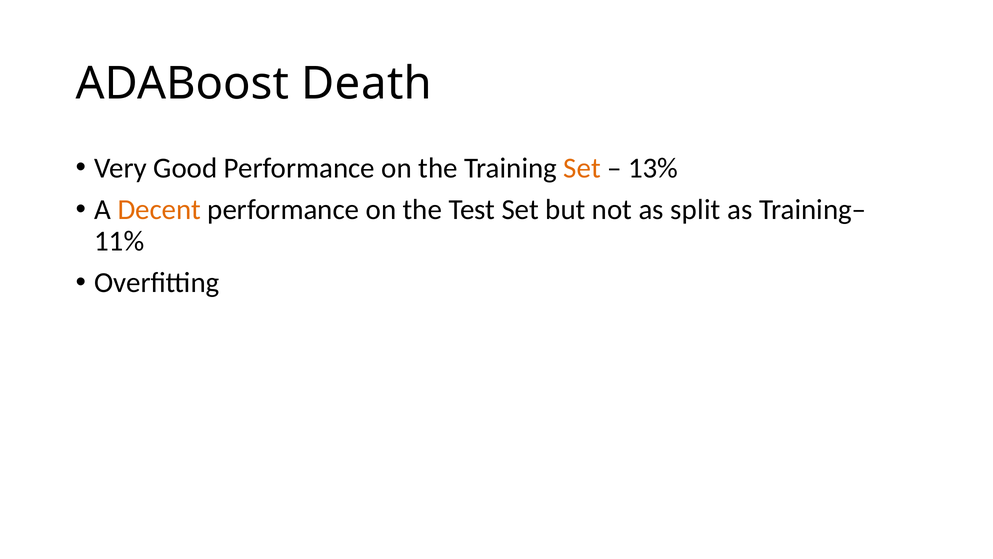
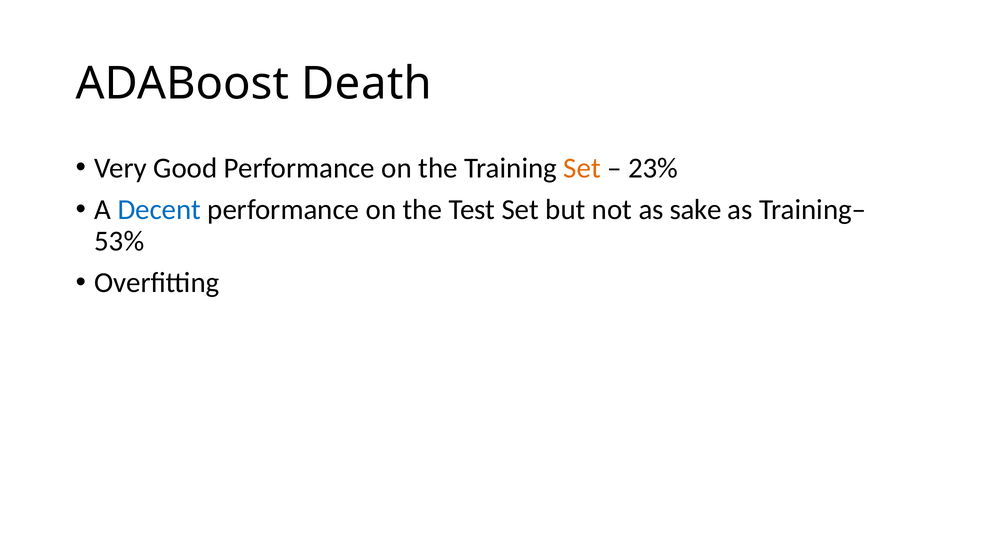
13%: 13% -> 23%
Decent colour: orange -> blue
split: split -> sake
11%: 11% -> 53%
